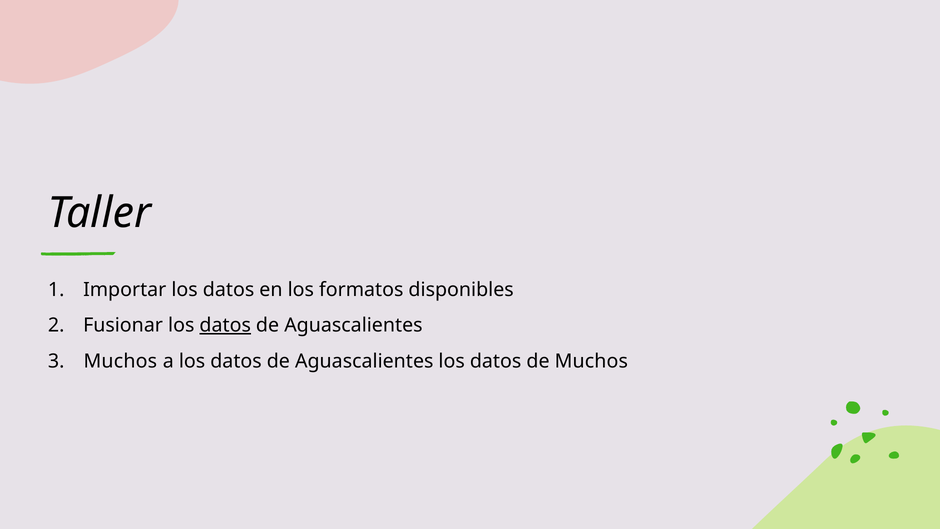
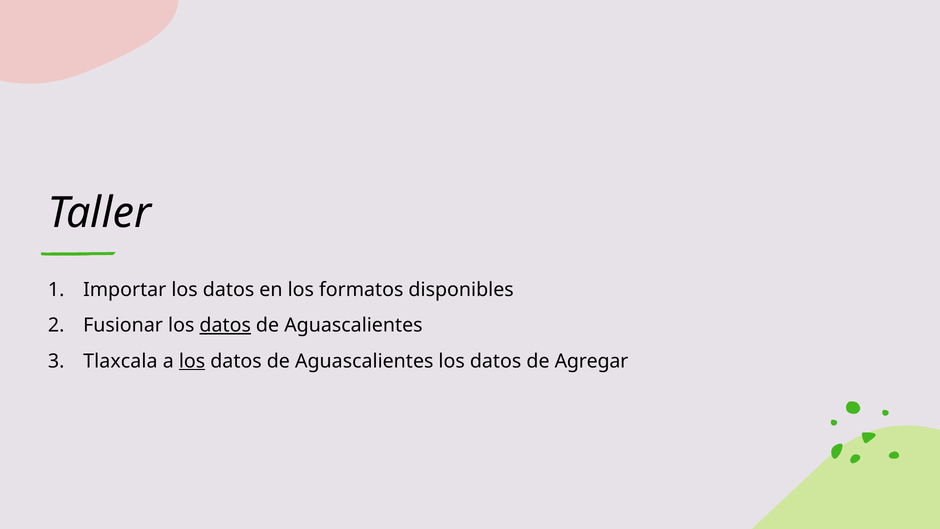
Muchos at (120, 361): Muchos -> Tlaxcala
los at (192, 361) underline: none -> present
de Muchos: Muchos -> Agregar
